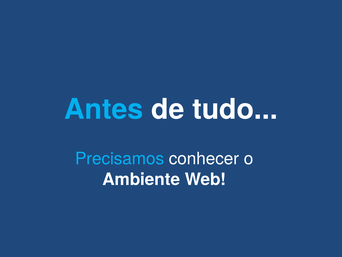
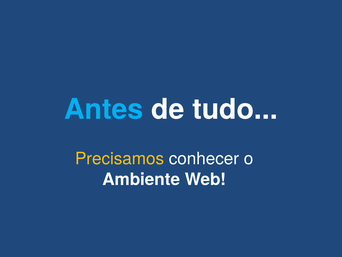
Precisamos colour: light blue -> yellow
